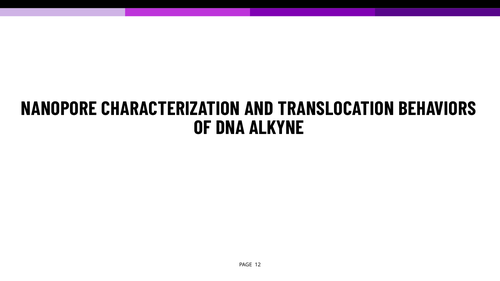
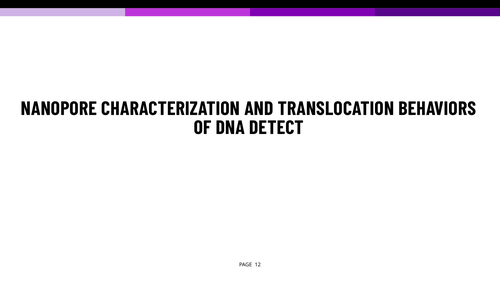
ALKYNE: ALKYNE -> DETECT
